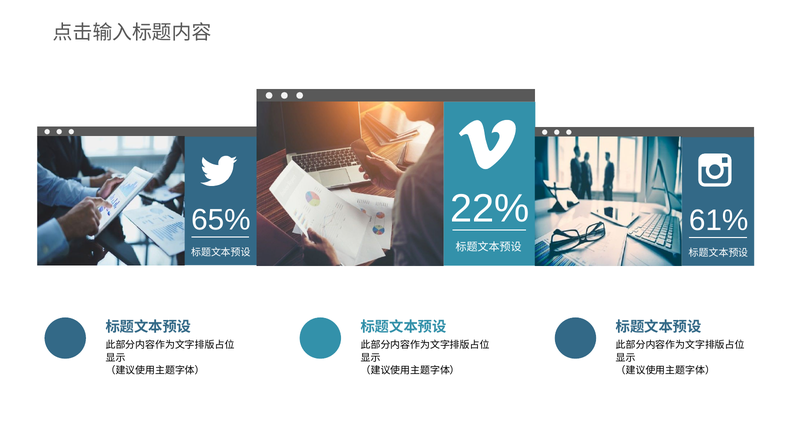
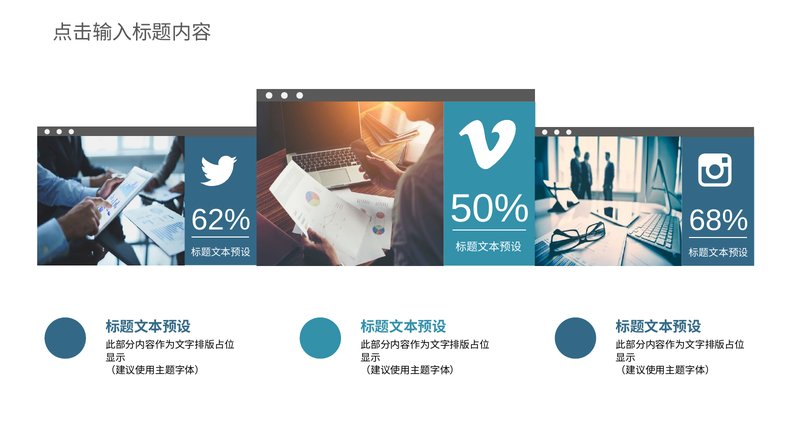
22%: 22% -> 50%
65%: 65% -> 62%
61%: 61% -> 68%
